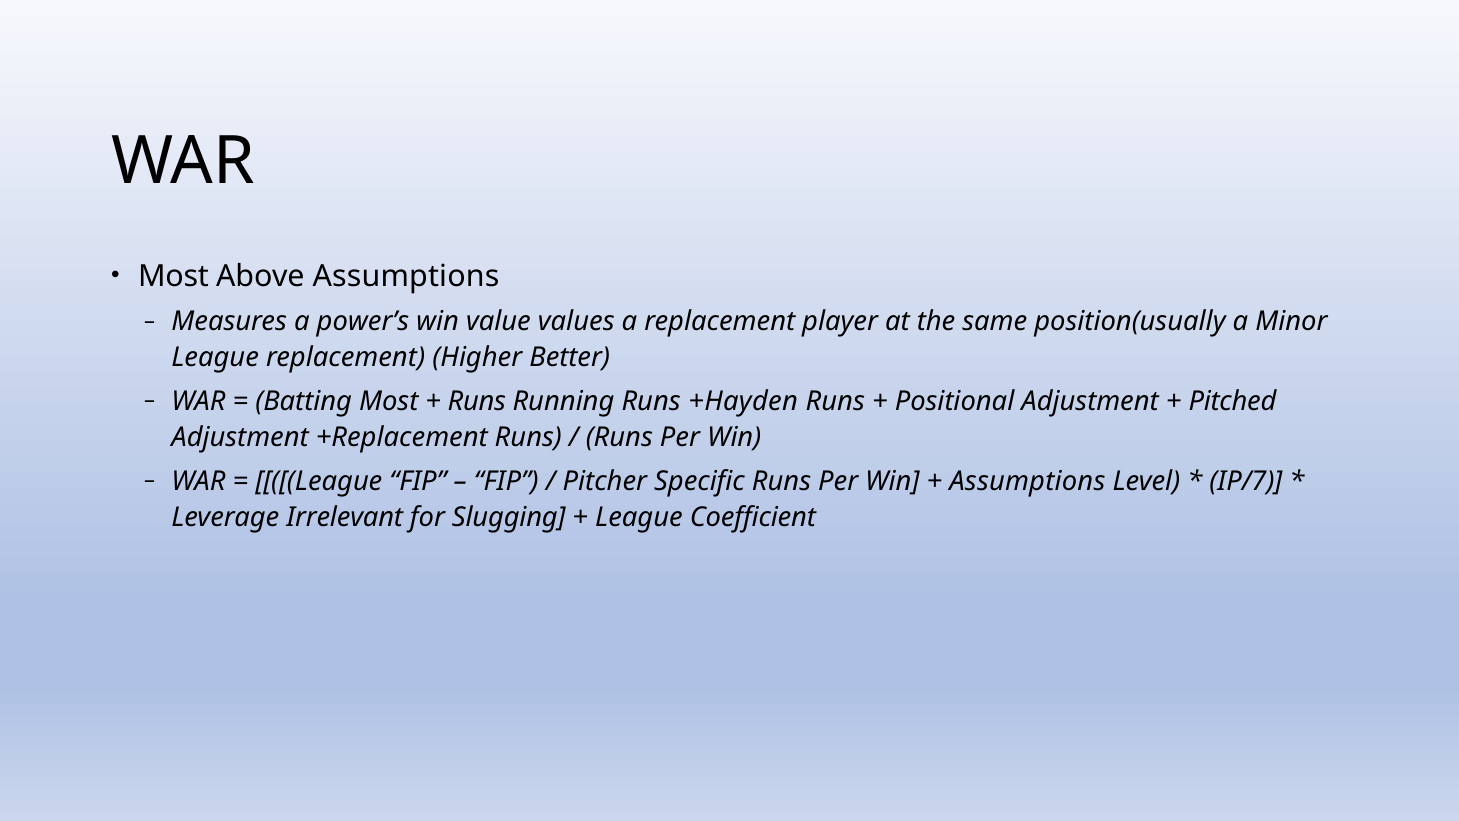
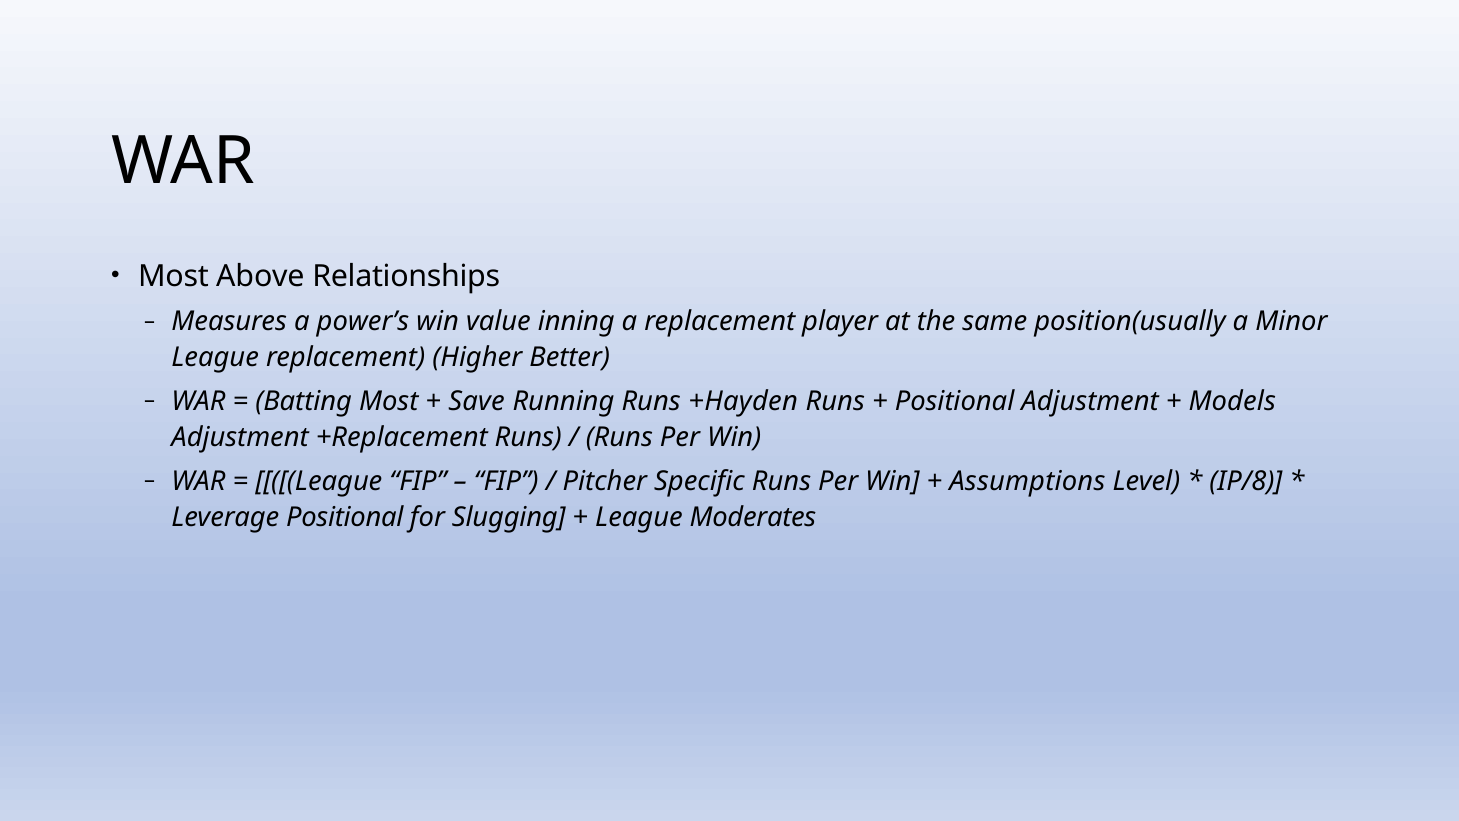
Above Assumptions: Assumptions -> Relationships
values: values -> inning
Runs at (477, 401): Runs -> Save
Pitched: Pitched -> Models
IP/7: IP/7 -> IP/8
Leverage Irrelevant: Irrelevant -> Positional
Coefficient: Coefficient -> Moderates
